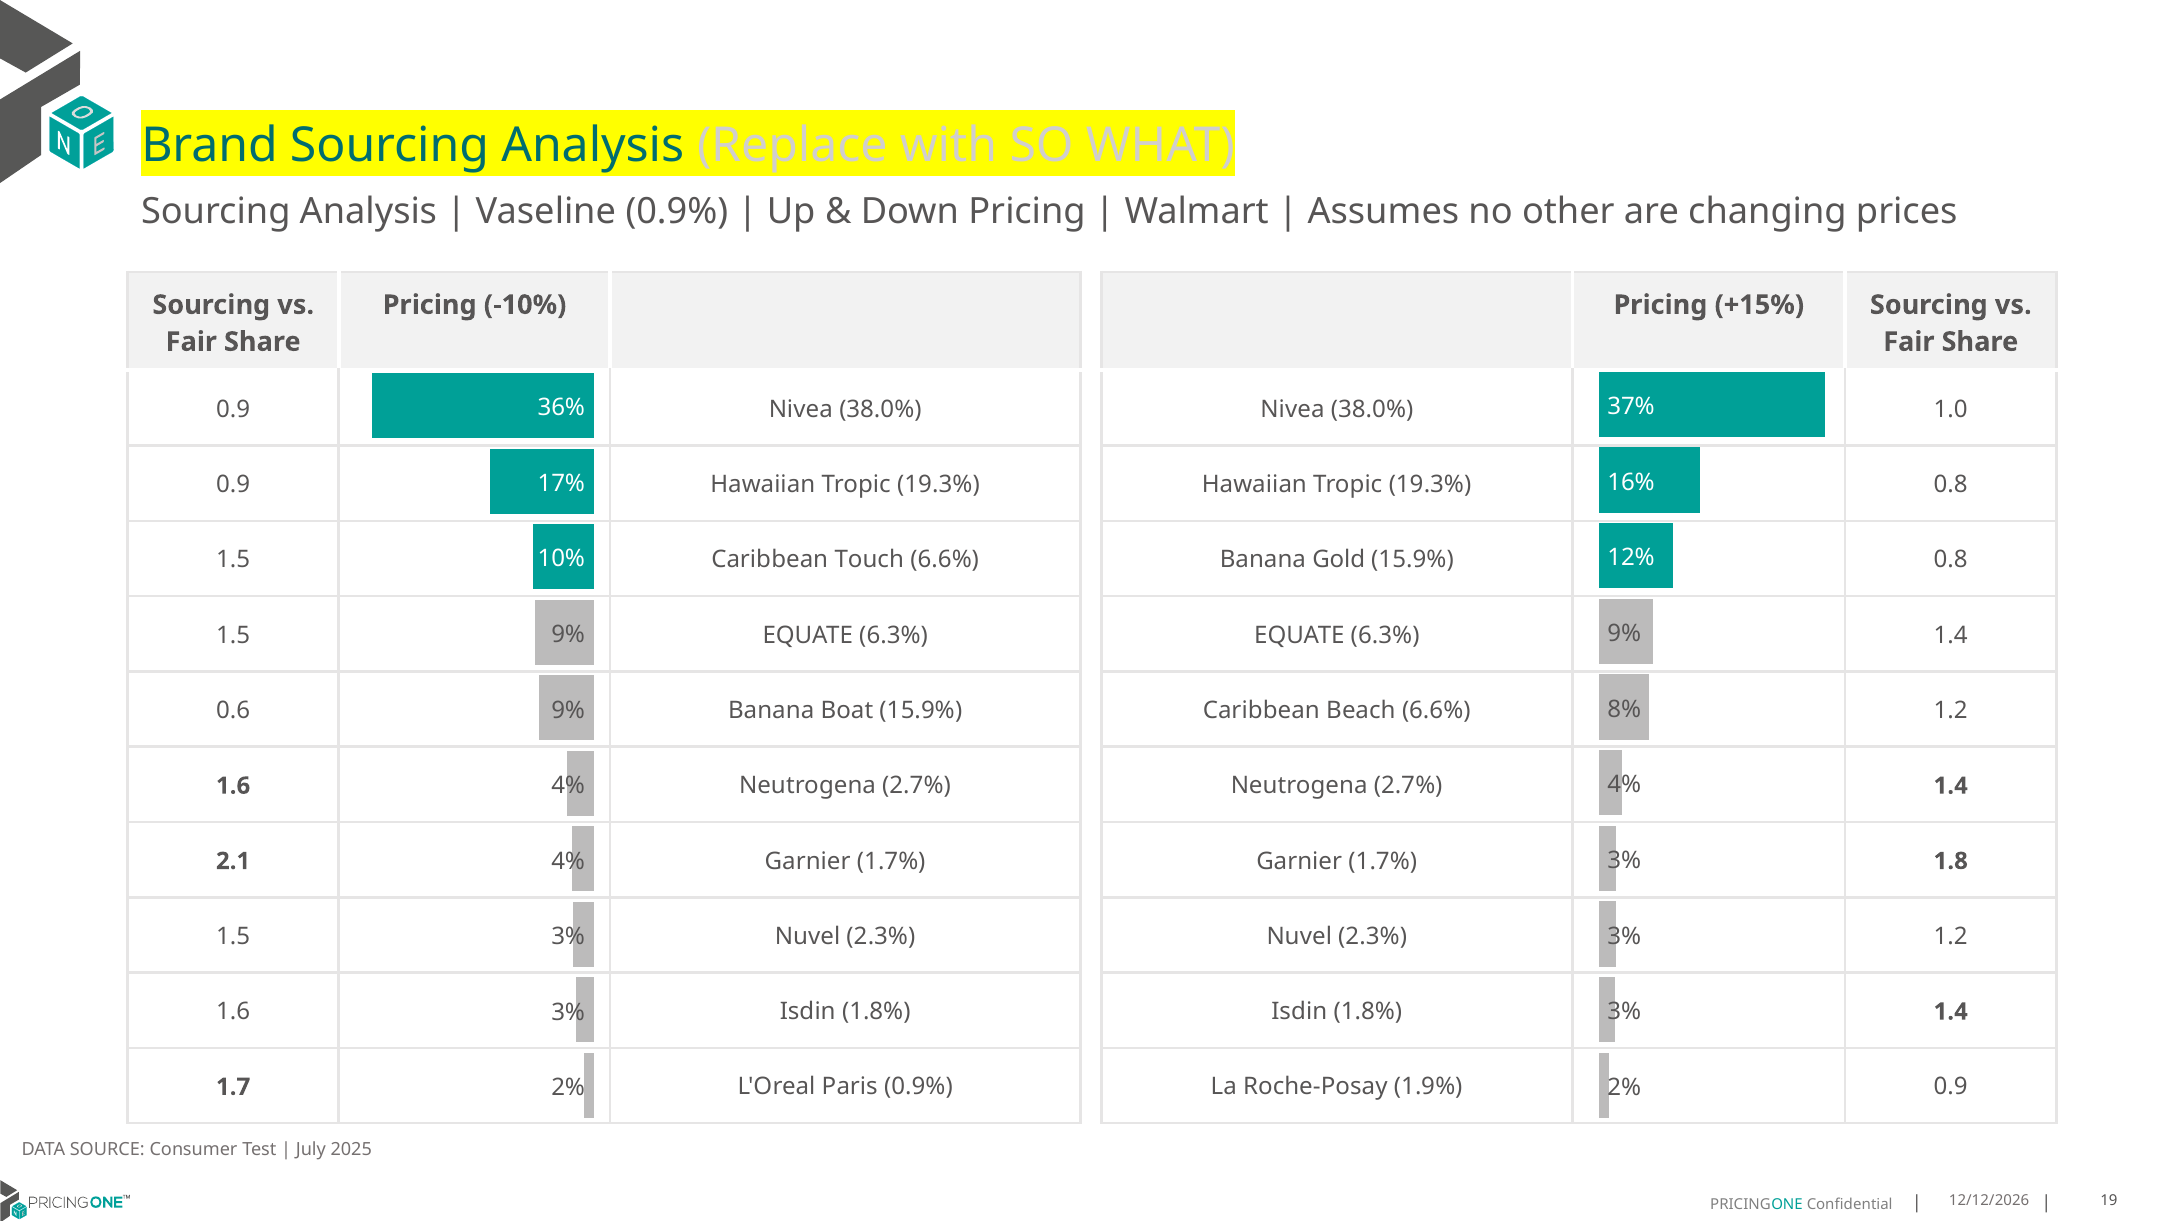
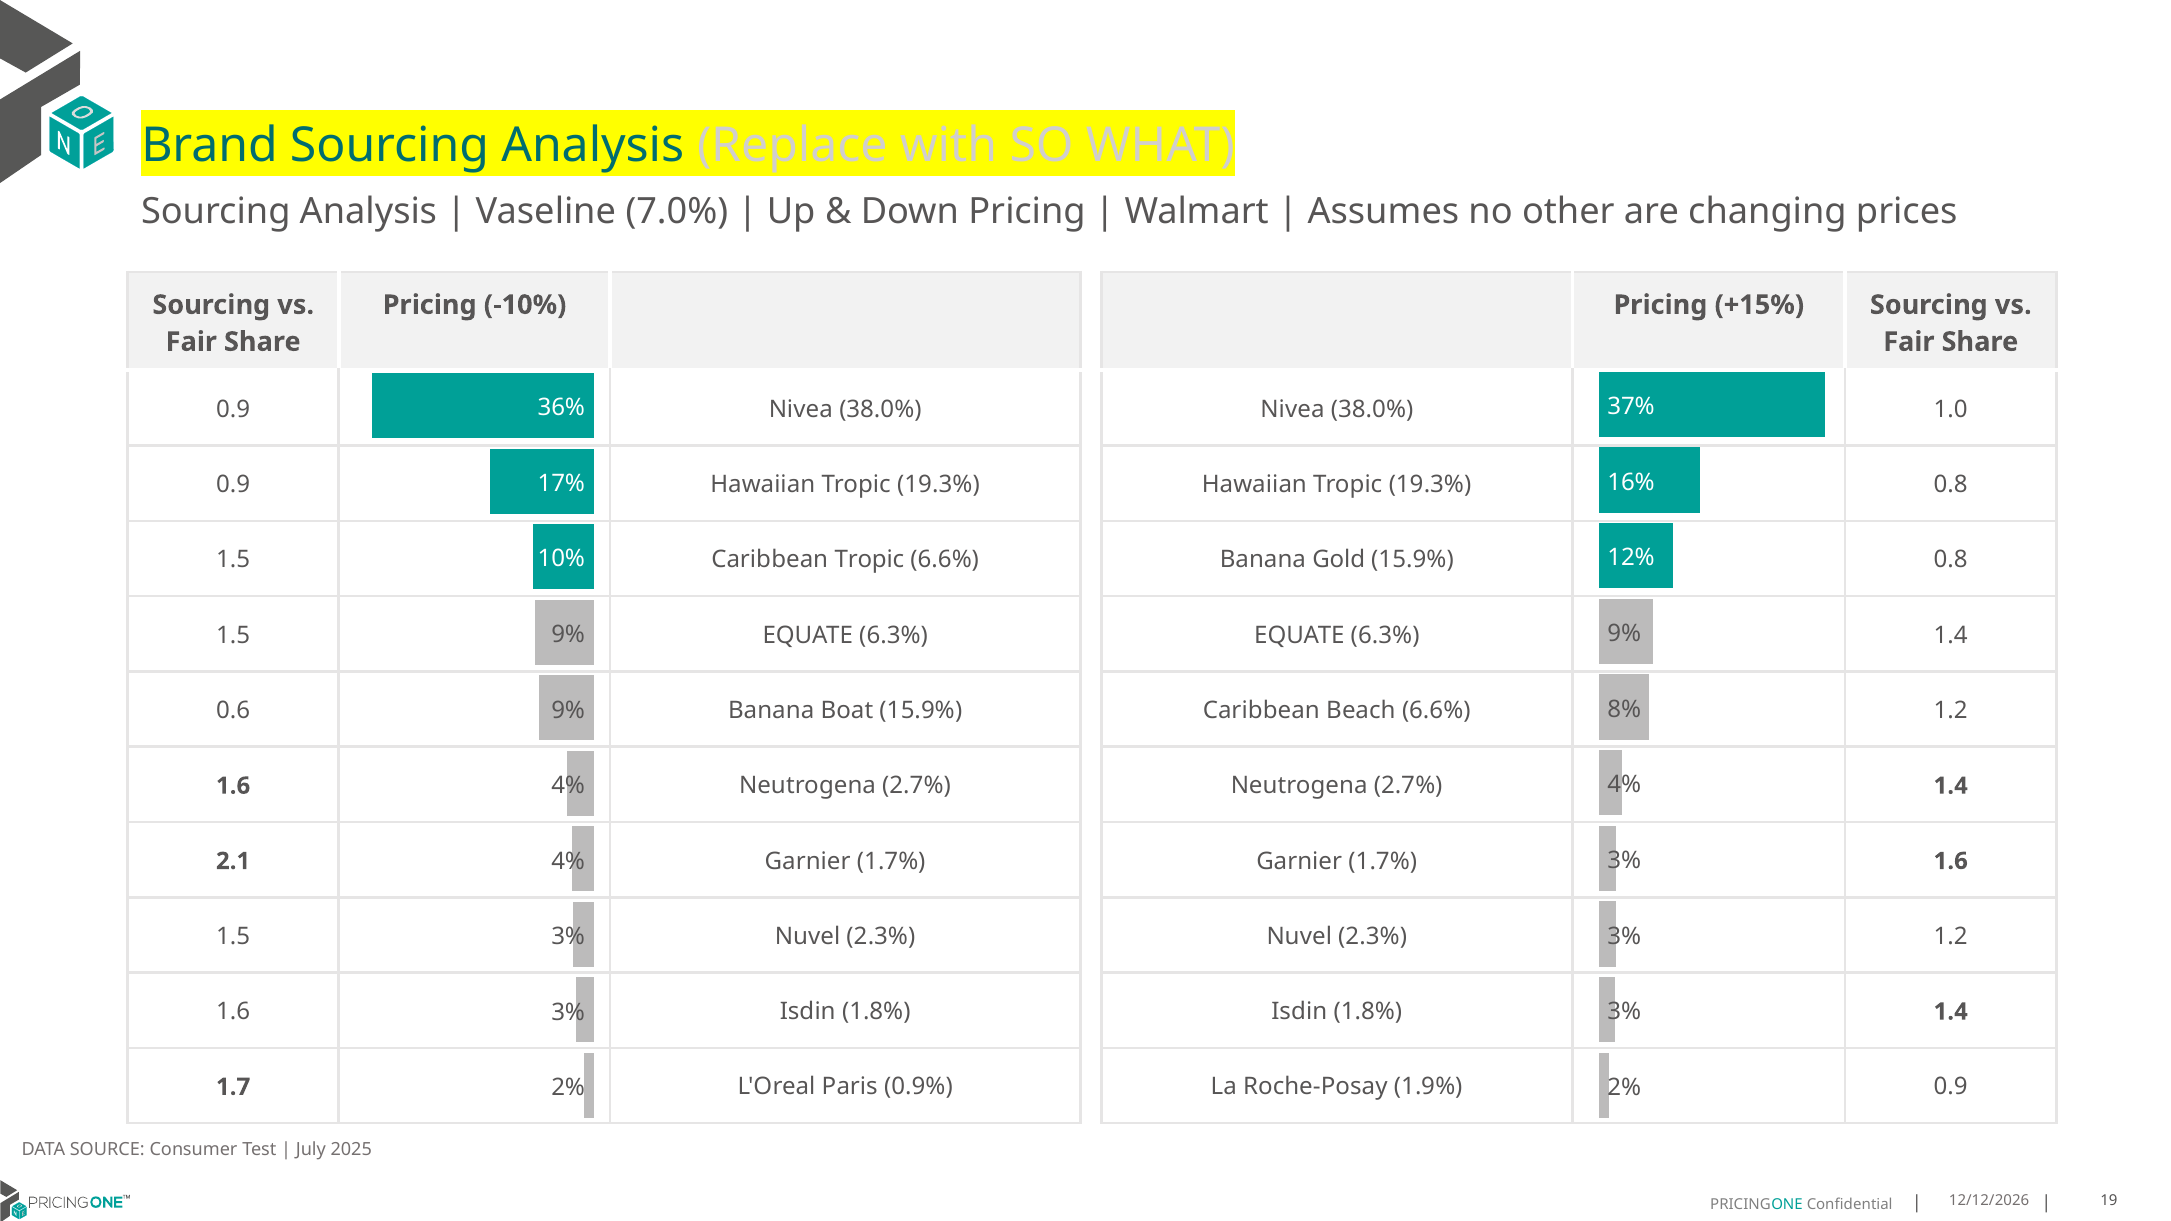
Vaseline 0.9%: 0.9% -> 7.0%
Caribbean Touch: Touch -> Tropic
1.7% 1.8: 1.8 -> 1.6
